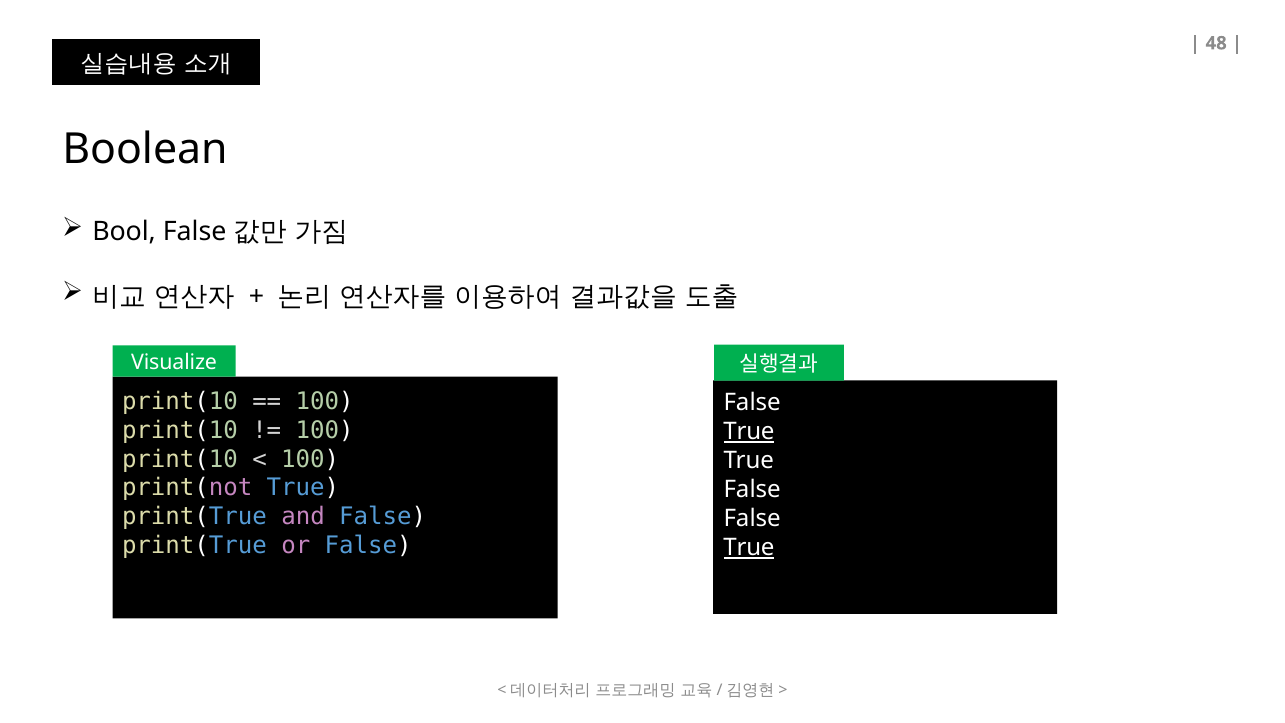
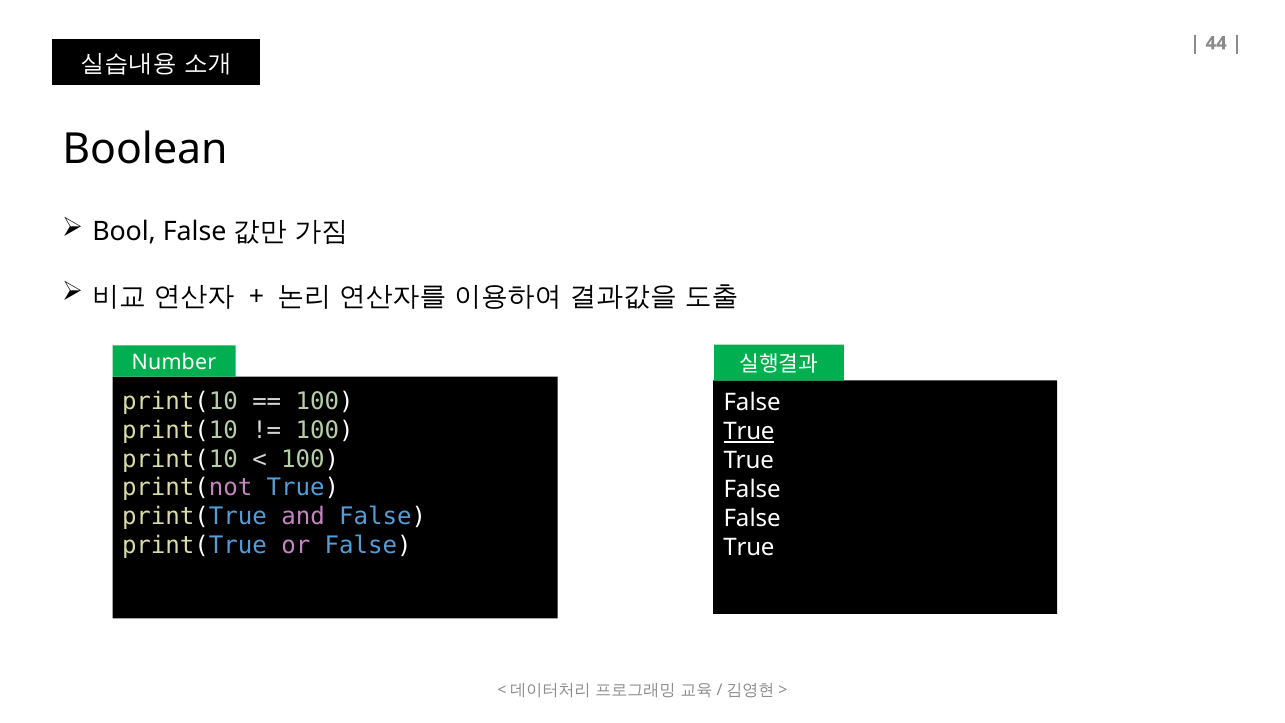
48: 48 -> 44
Visualize: Visualize -> Number
True at (749, 547) underline: present -> none
